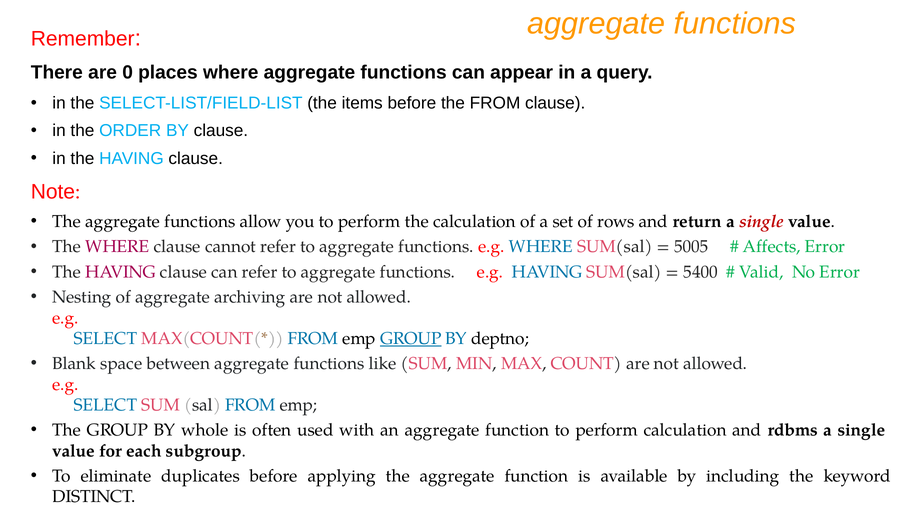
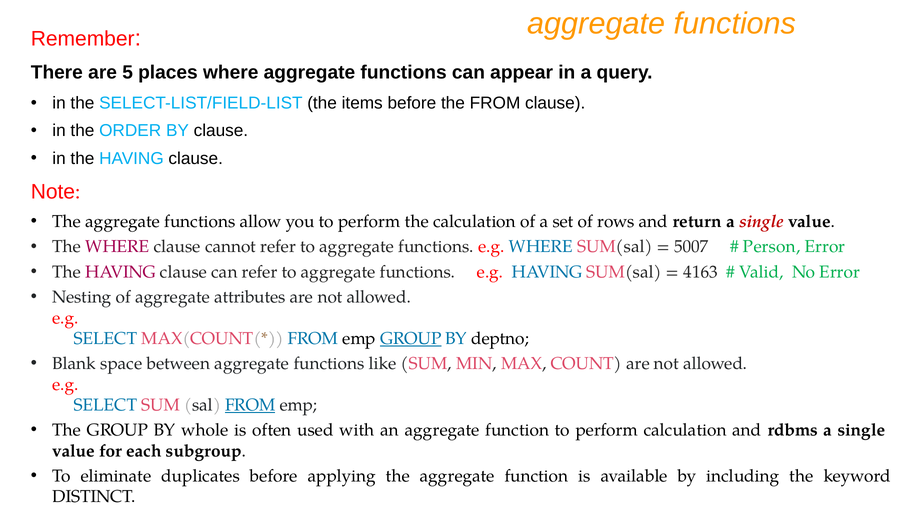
0: 0 -> 5
5005: 5005 -> 5007
Affects: Affects -> Person
5400: 5400 -> 4163
archiving: archiving -> attributes
FROM at (250, 405) underline: none -> present
